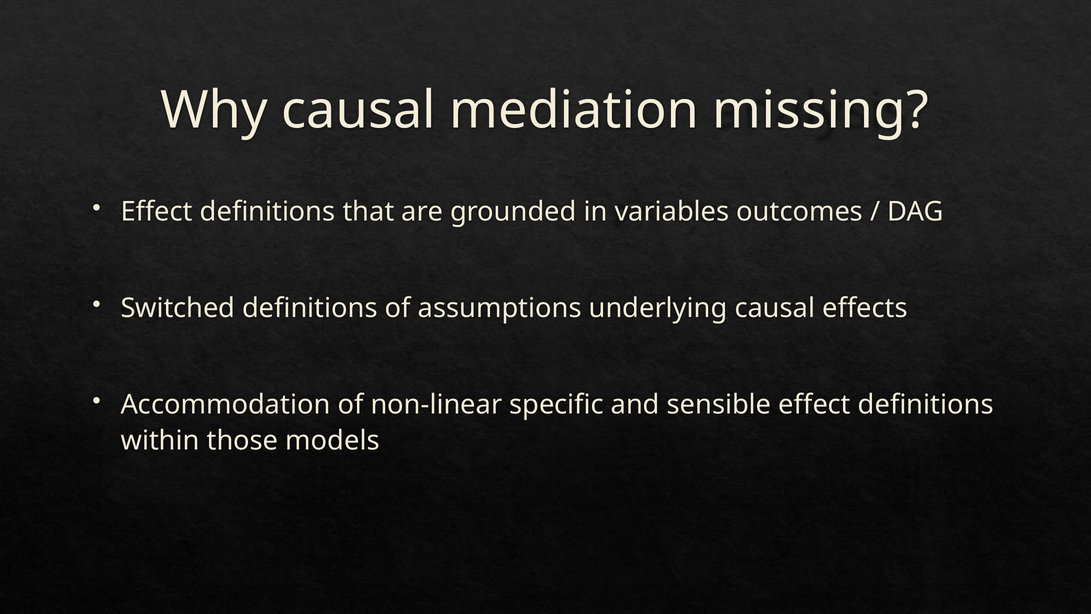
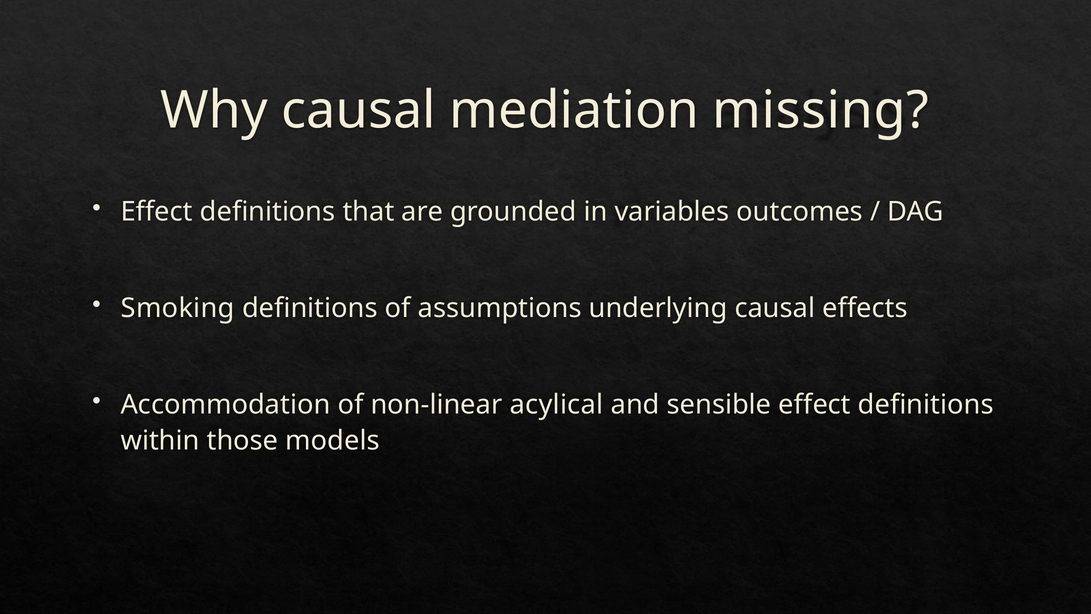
Switched: Switched -> Smoking
specific: specific -> acylical
